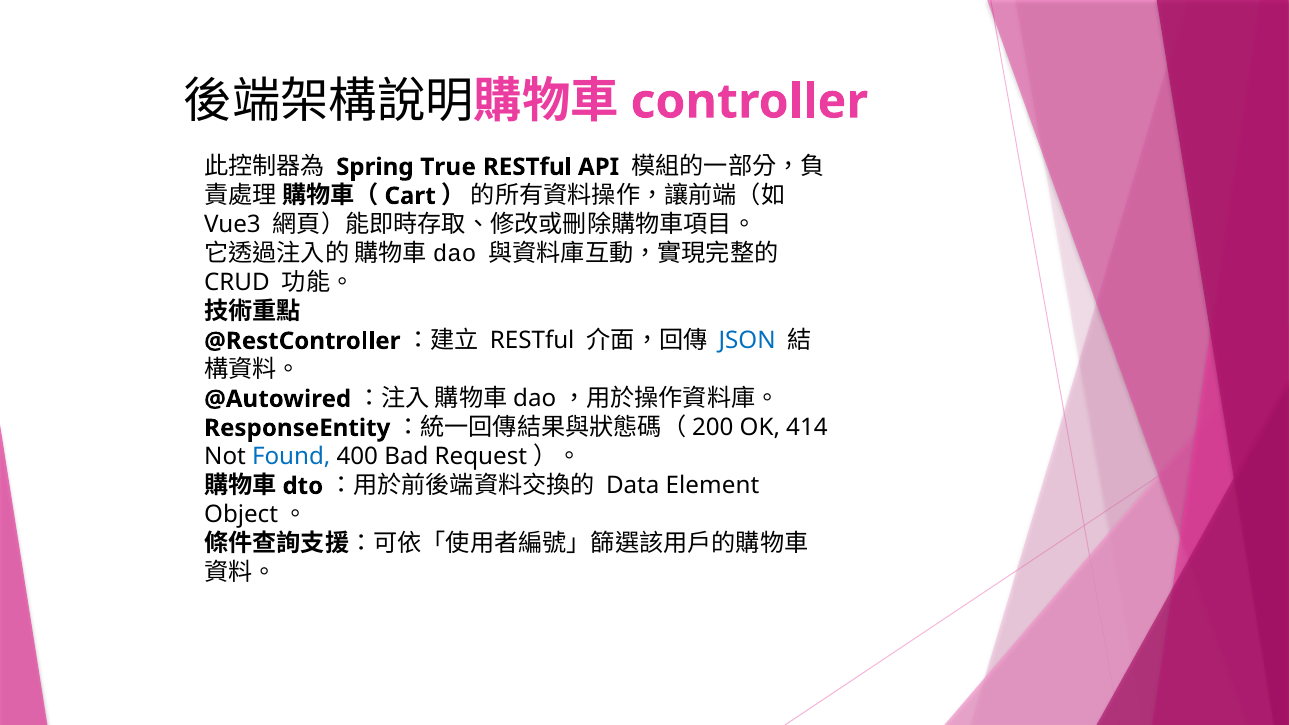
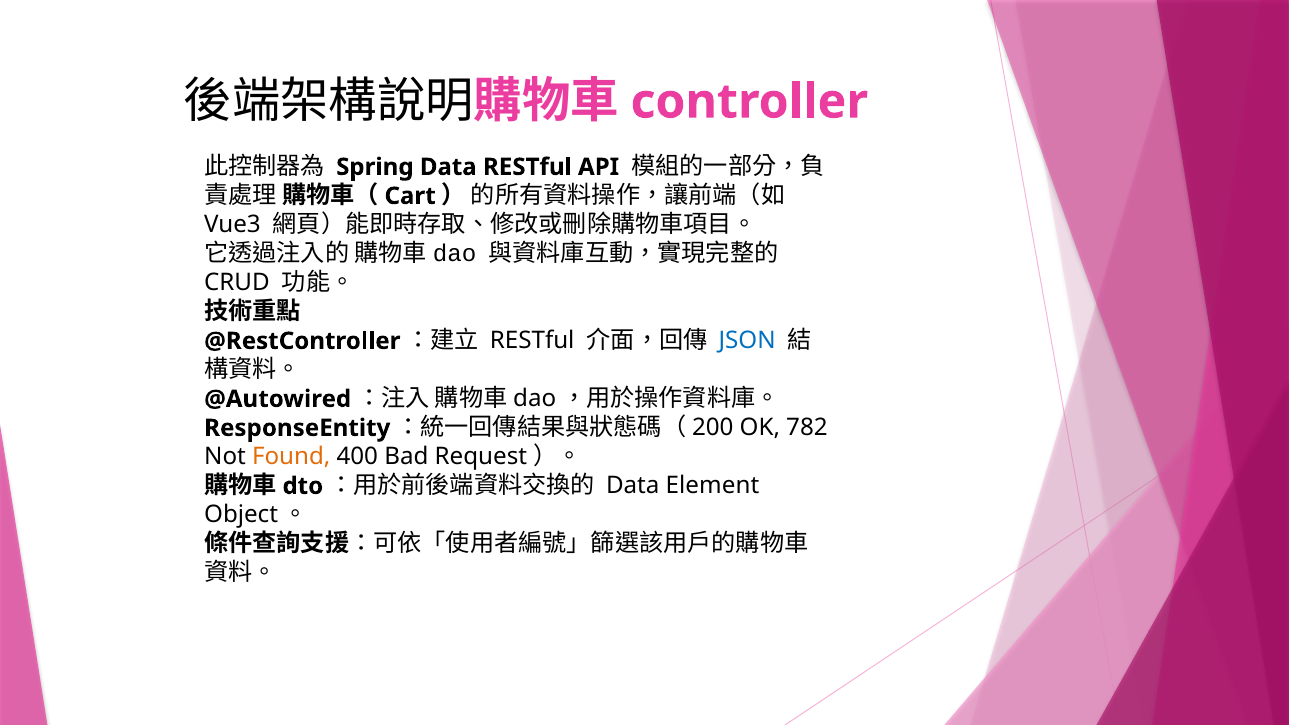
Spring True: True -> Data
414: 414 -> 782
Found colour: blue -> orange
